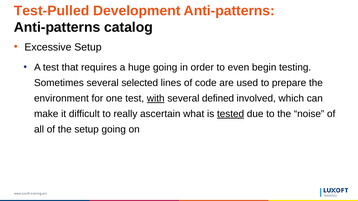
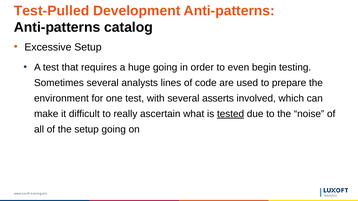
selected: selected -> analysts
with underline: present -> none
defined: defined -> asserts
